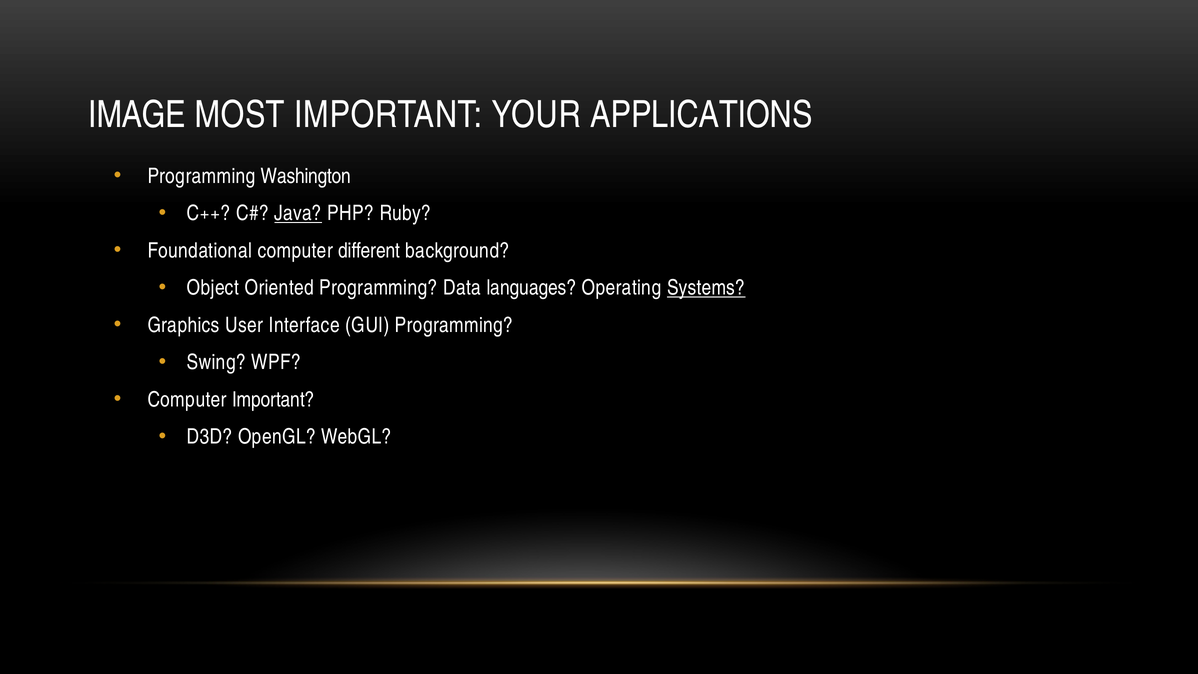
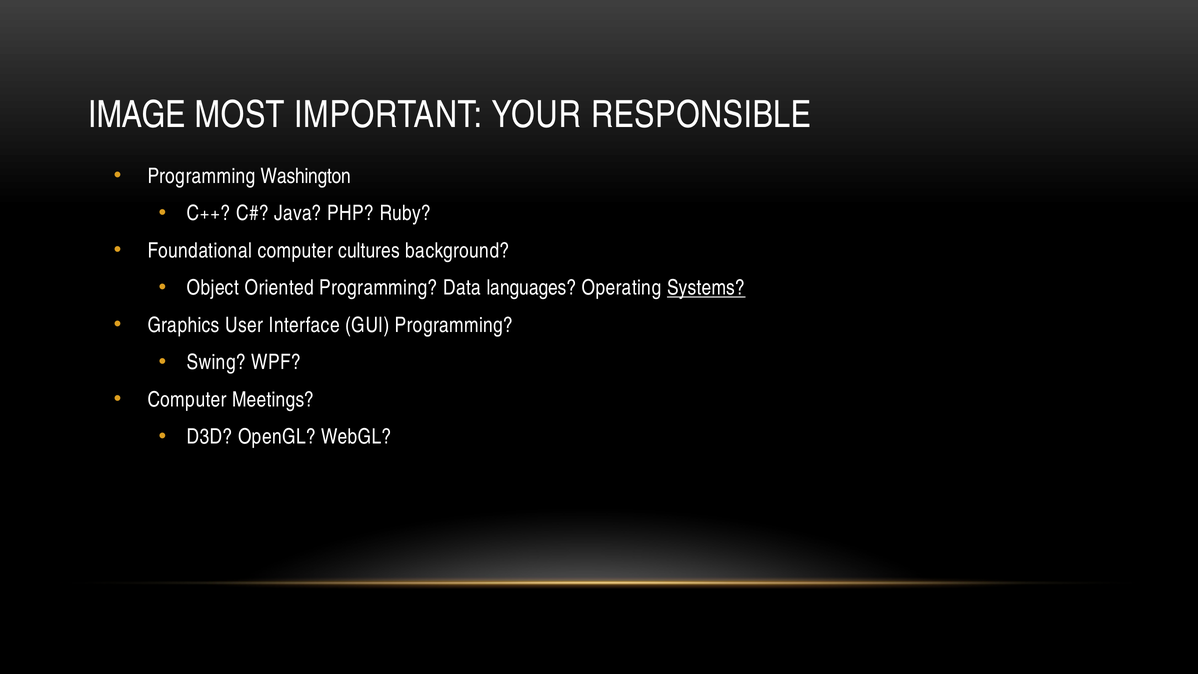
APPLICATIONS: APPLICATIONS -> RESPONSIBLE
Java underline: present -> none
different: different -> cultures
Computer Important: Important -> Meetings
